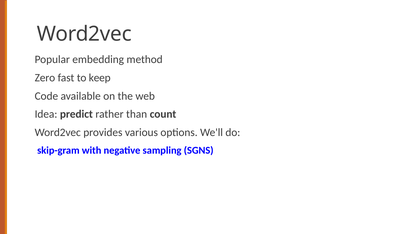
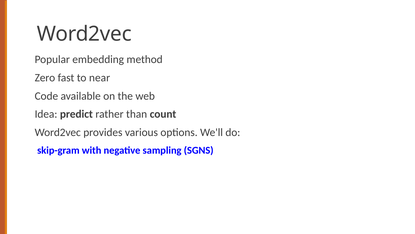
keep: keep -> near
